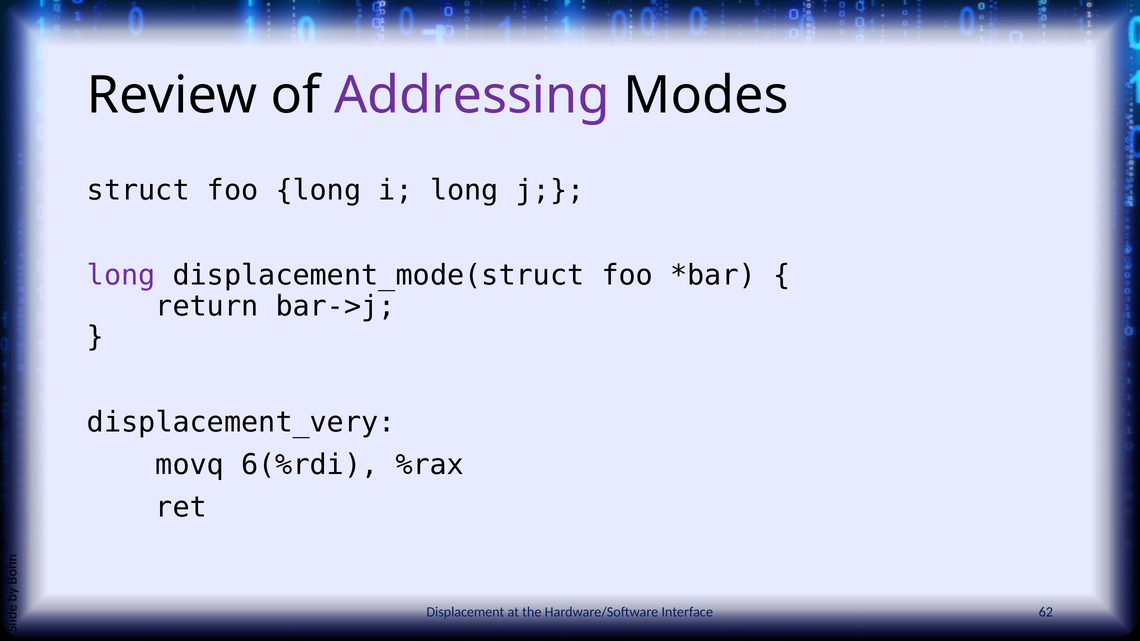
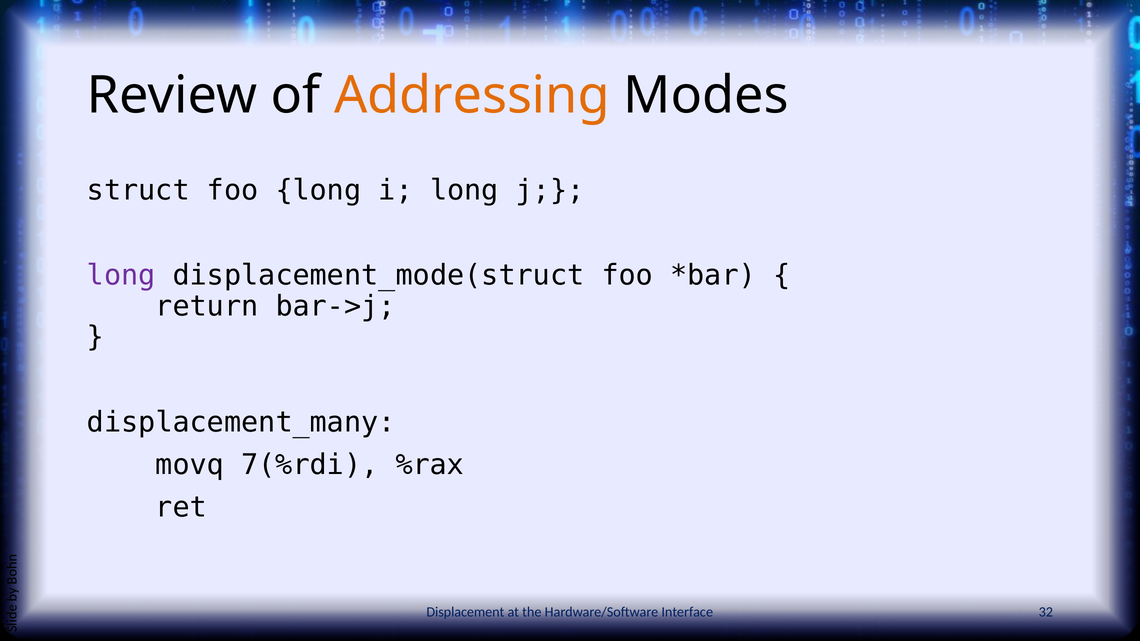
Addressing colour: purple -> orange
displacement_very: displacement_very -> displacement_many
6(%rdi: 6(%rdi -> 7(%rdi
62: 62 -> 32
